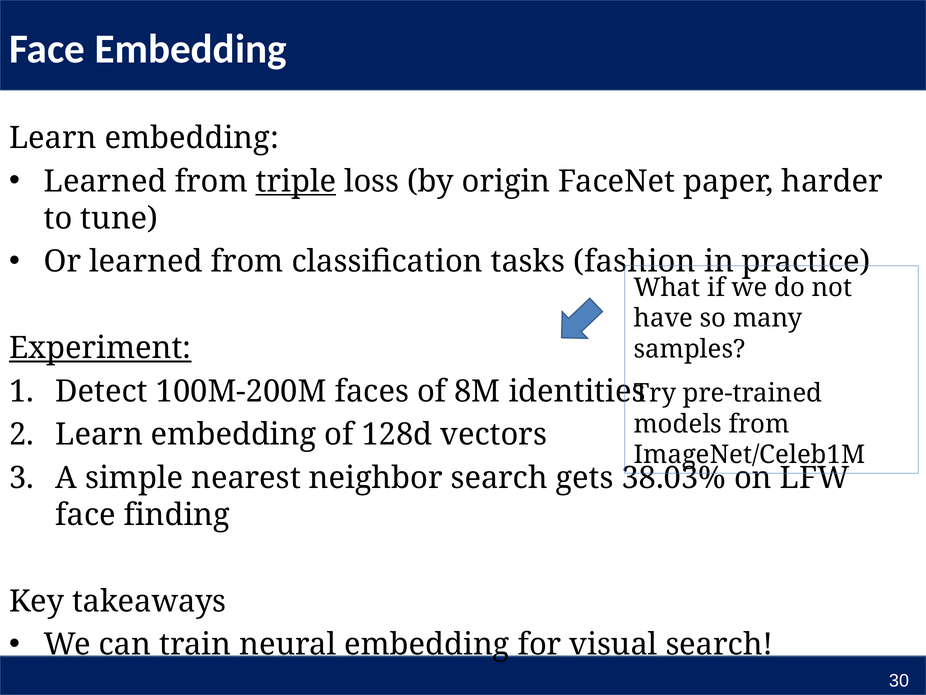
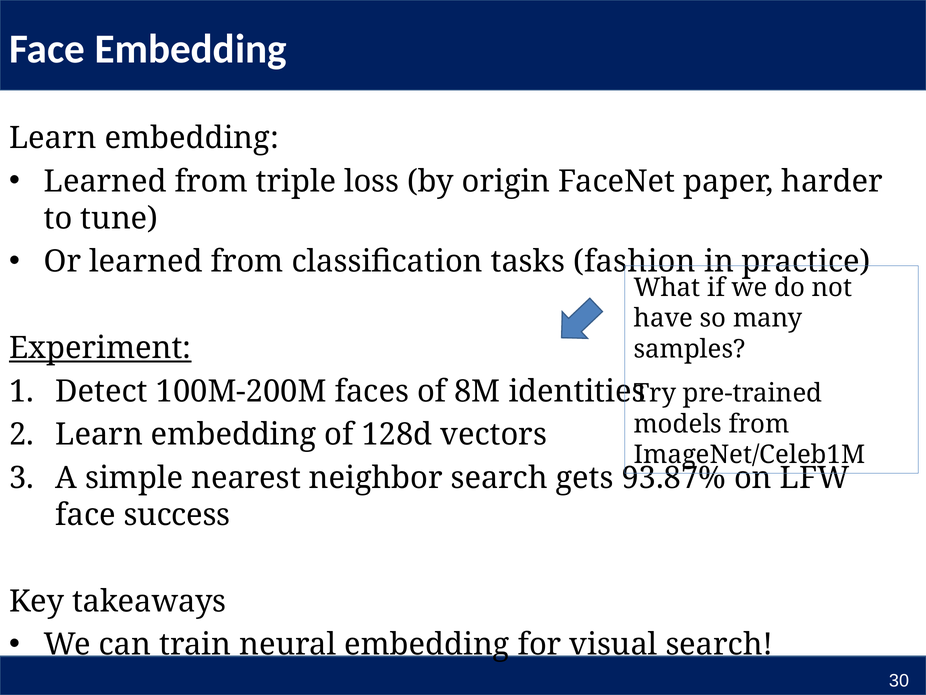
triple underline: present -> none
38.03%: 38.03% -> 93.87%
finding: finding -> success
